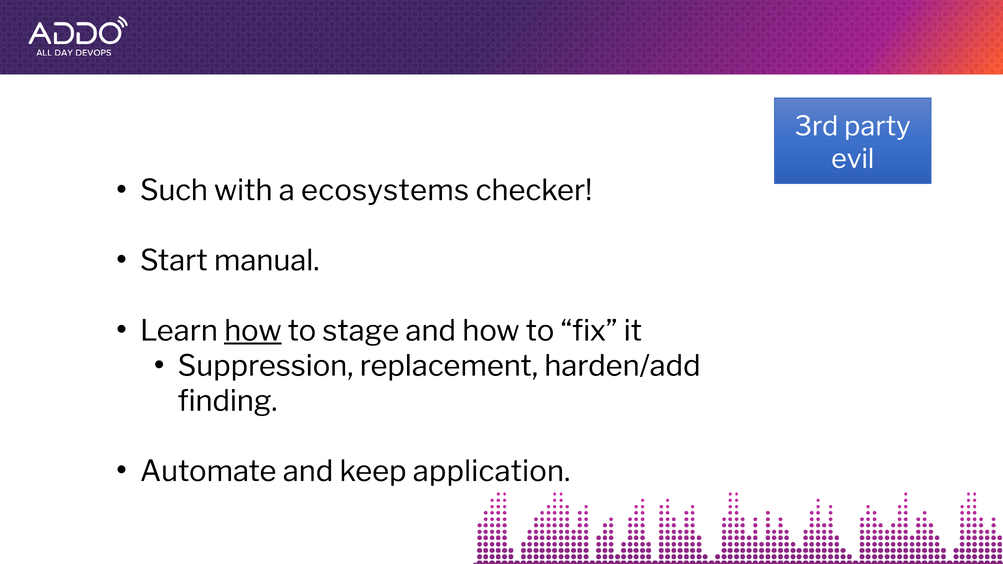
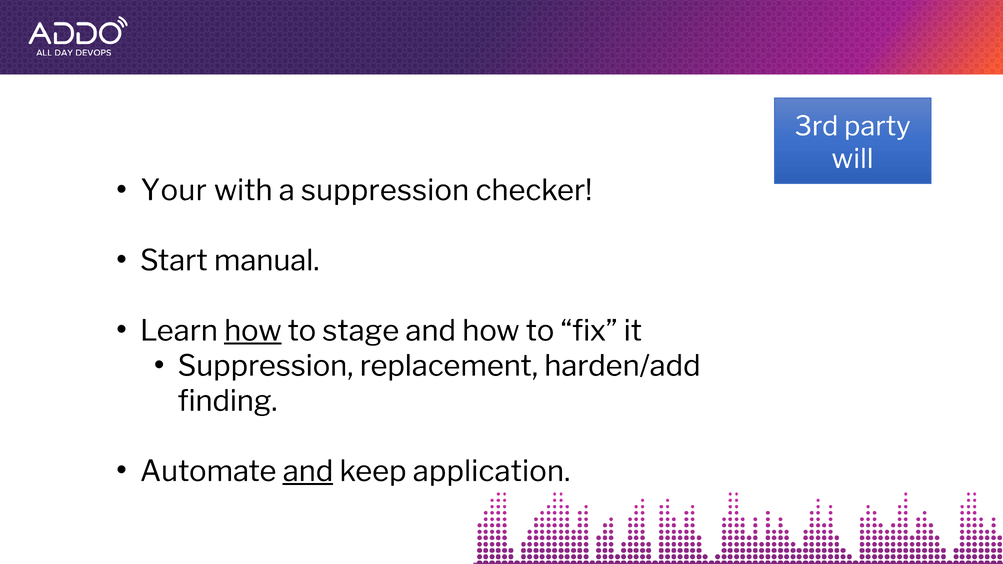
evil: evil -> will
Such: Such -> Your
a ecosystems: ecosystems -> suppression
and at (308, 472) underline: none -> present
